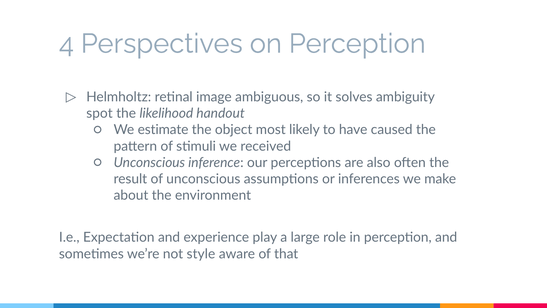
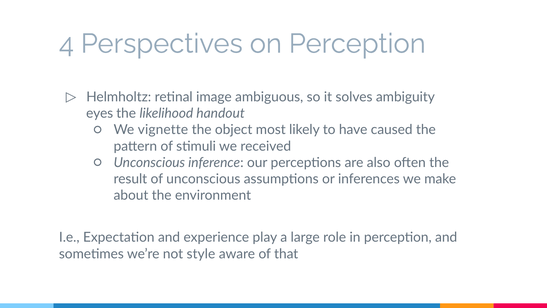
spot: spot -> eyes
estimate: estimate -> vignette
